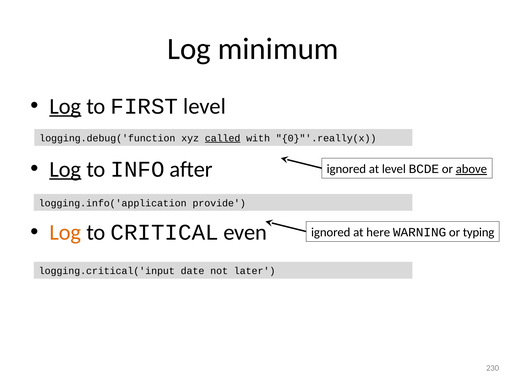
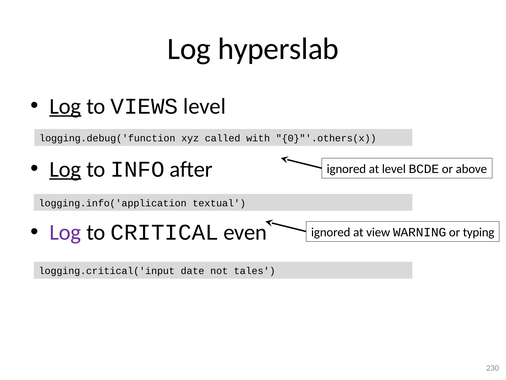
minimum: minimum -> hyperslab
FIRST: FIRST -> VIEWS
called underline: present -> none
0}"'.really(x: 0}"'.really(x -> 0}"'.others(x
above underline: present -> none
provide: provide -> textual
Log at (65, 232) colour: orange -> purple
here: here -> view
later: later -> tales
